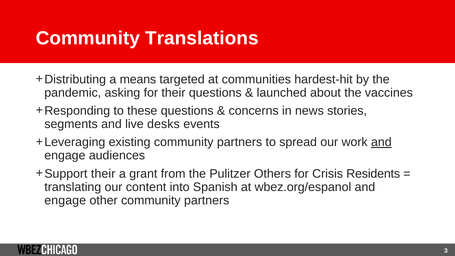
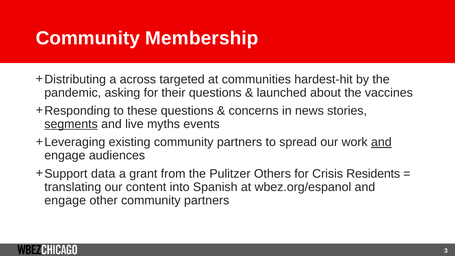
Translations: Translations -> Membership
means: means -> across
segments underline: none -> present
desks: desks -> myths
their at (103, 174): their -> data
